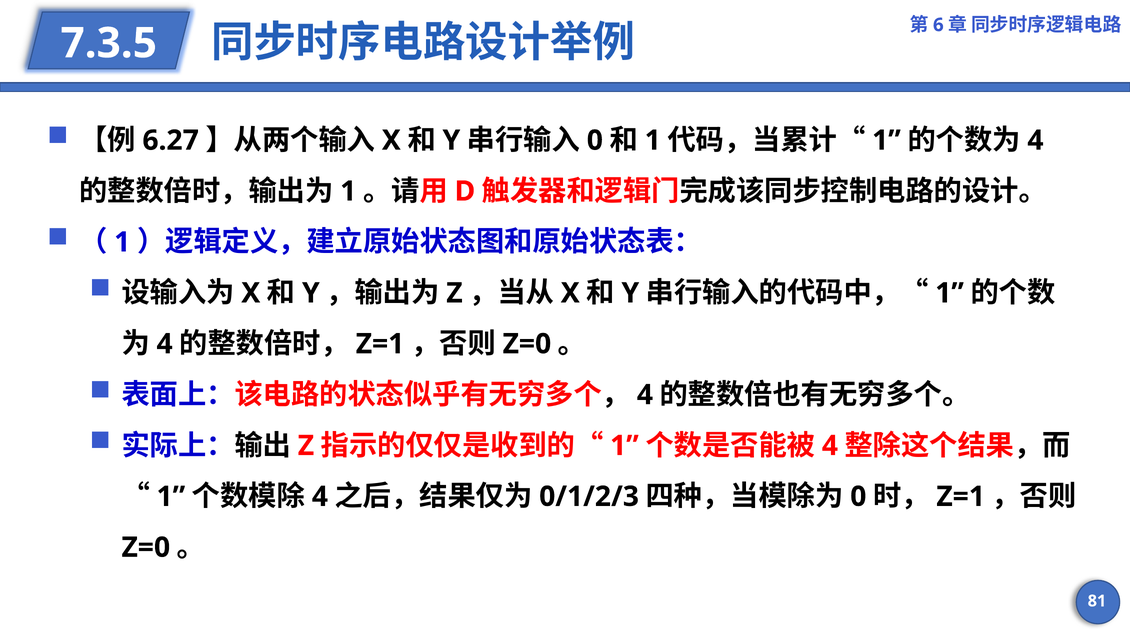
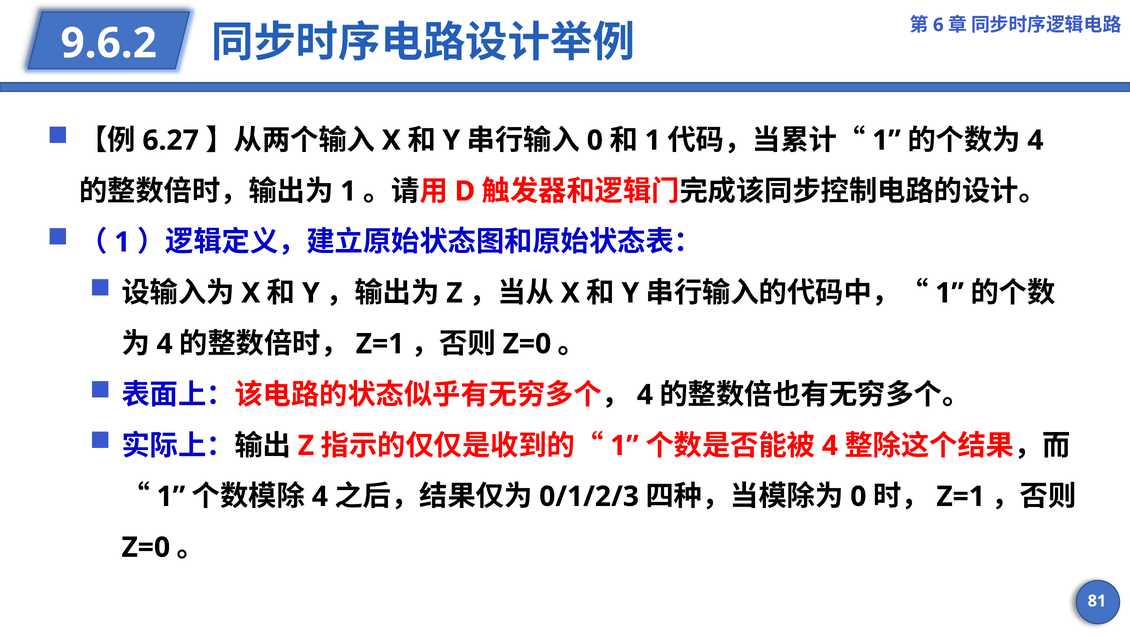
7.3.5: 7.3.5 -> 9.6.2
